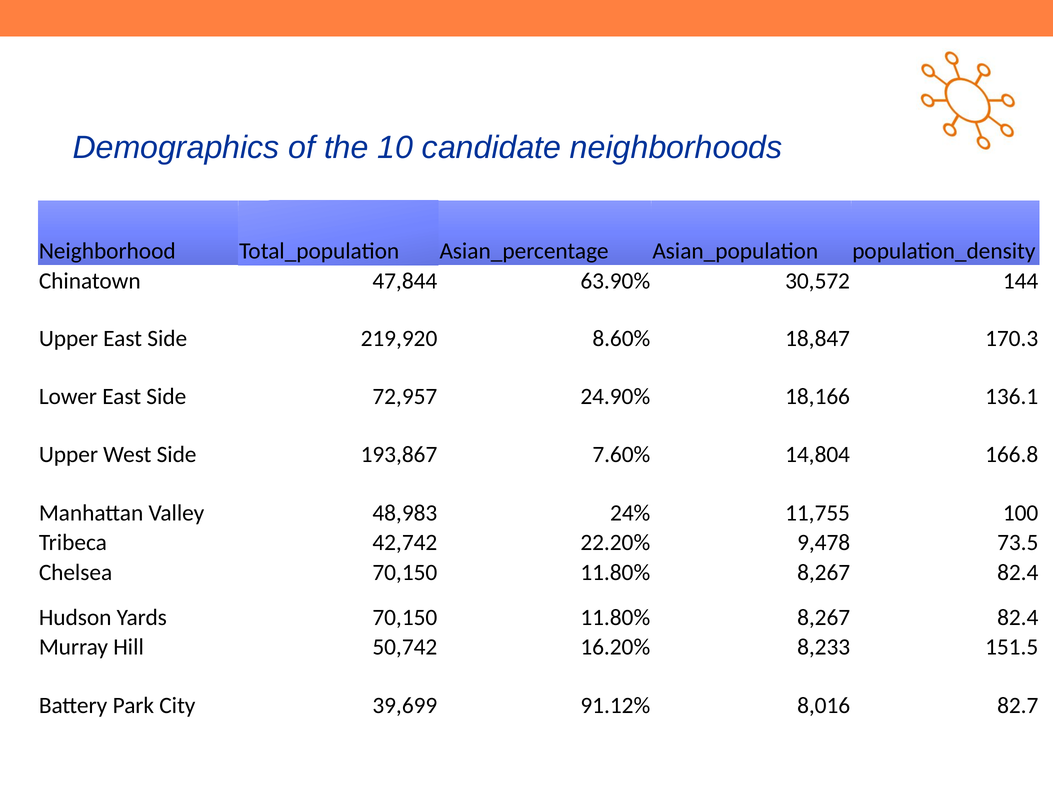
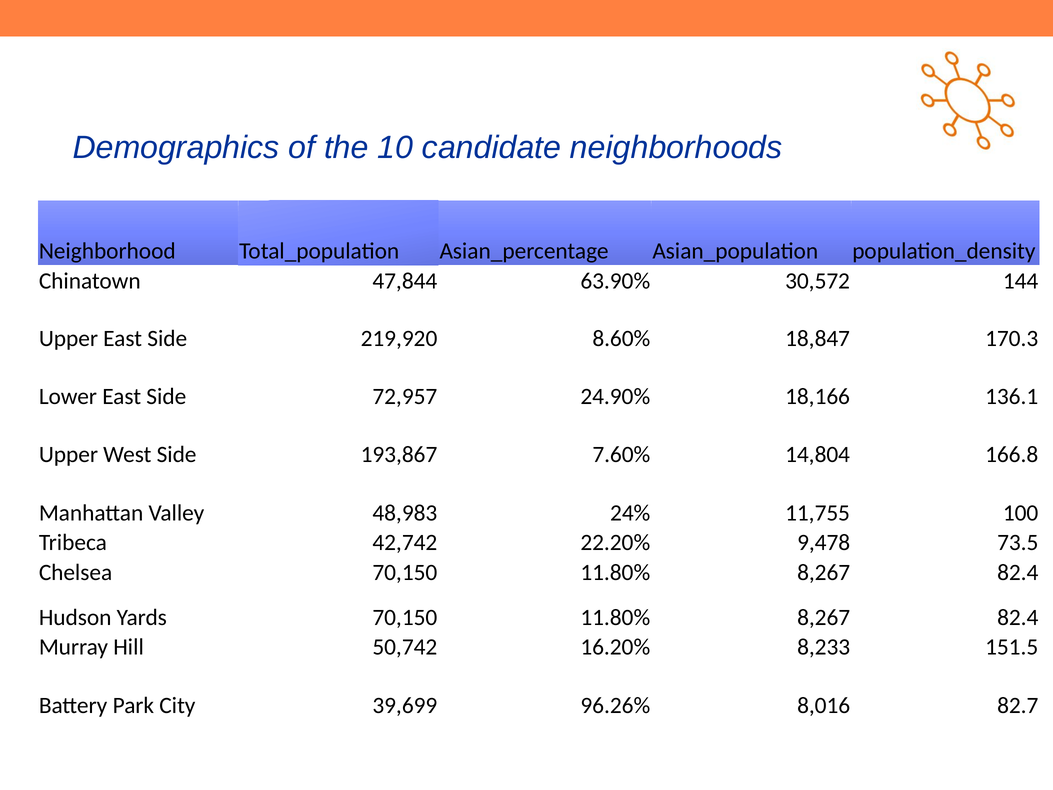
91.12%: 91.12% -> 96.26%
